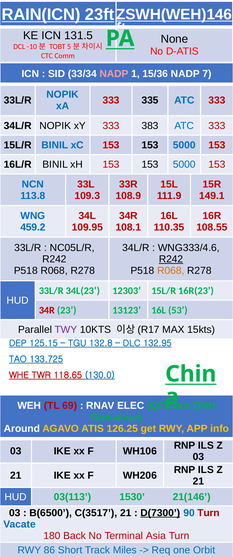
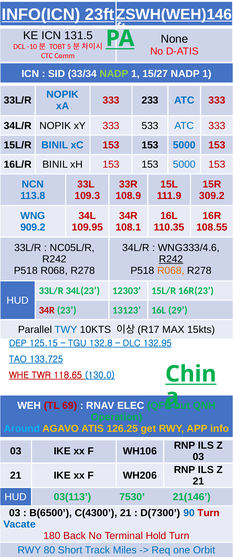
RAIN(ICN: RAIN(ICN -> INFO(ICN
NADP at (114, 74) colour: pink -> light green
15/36: 15/36 -> 15/27
7 at (207, 74): 7 -> 1
335: 335 -> 233
383: 383 -> 533
149.1: 149.1 -> 309.2
459.2: 459.2 -> 909.2
53: 53 -> 29
TWY colour: purple -> blue
Around colour: white -> light blue
1530: 1530 -> 7530
C(3517: C(3517 -> C(4300
D(7300 underline: present -> none
Asia: Asia -> Hold
86: 86 -> 80
